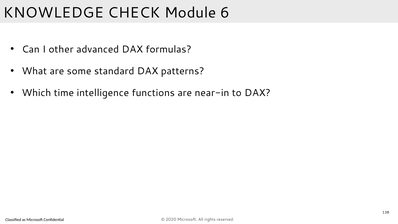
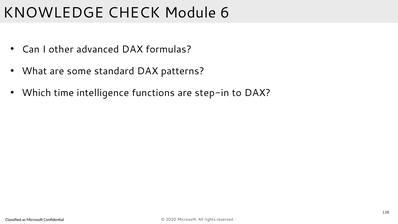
near-in: near-in -> step-in
